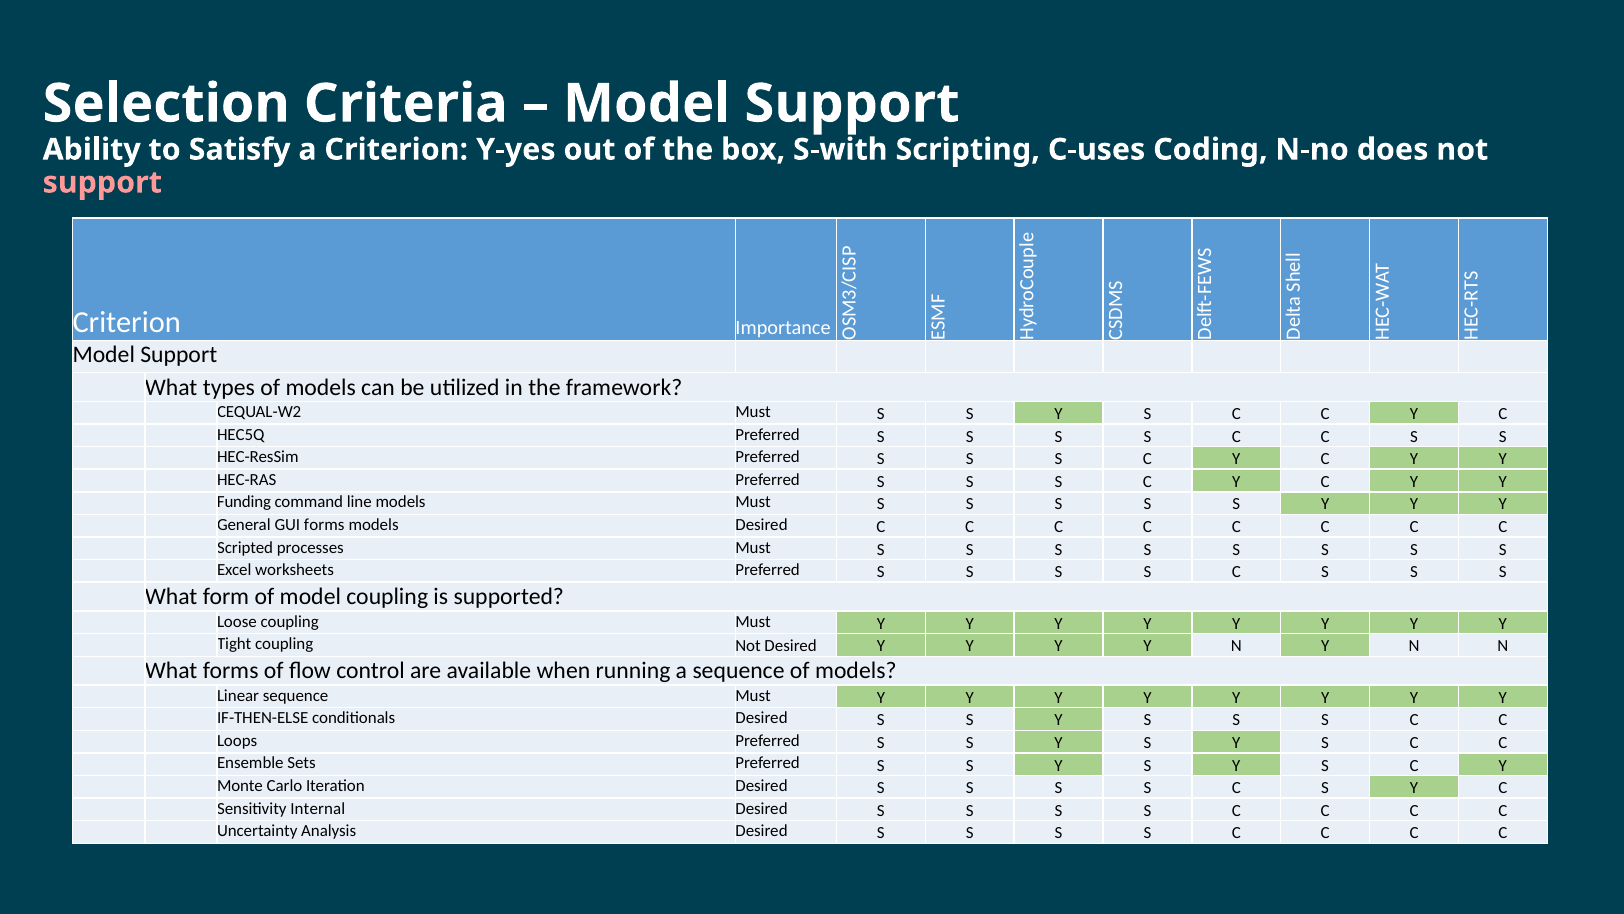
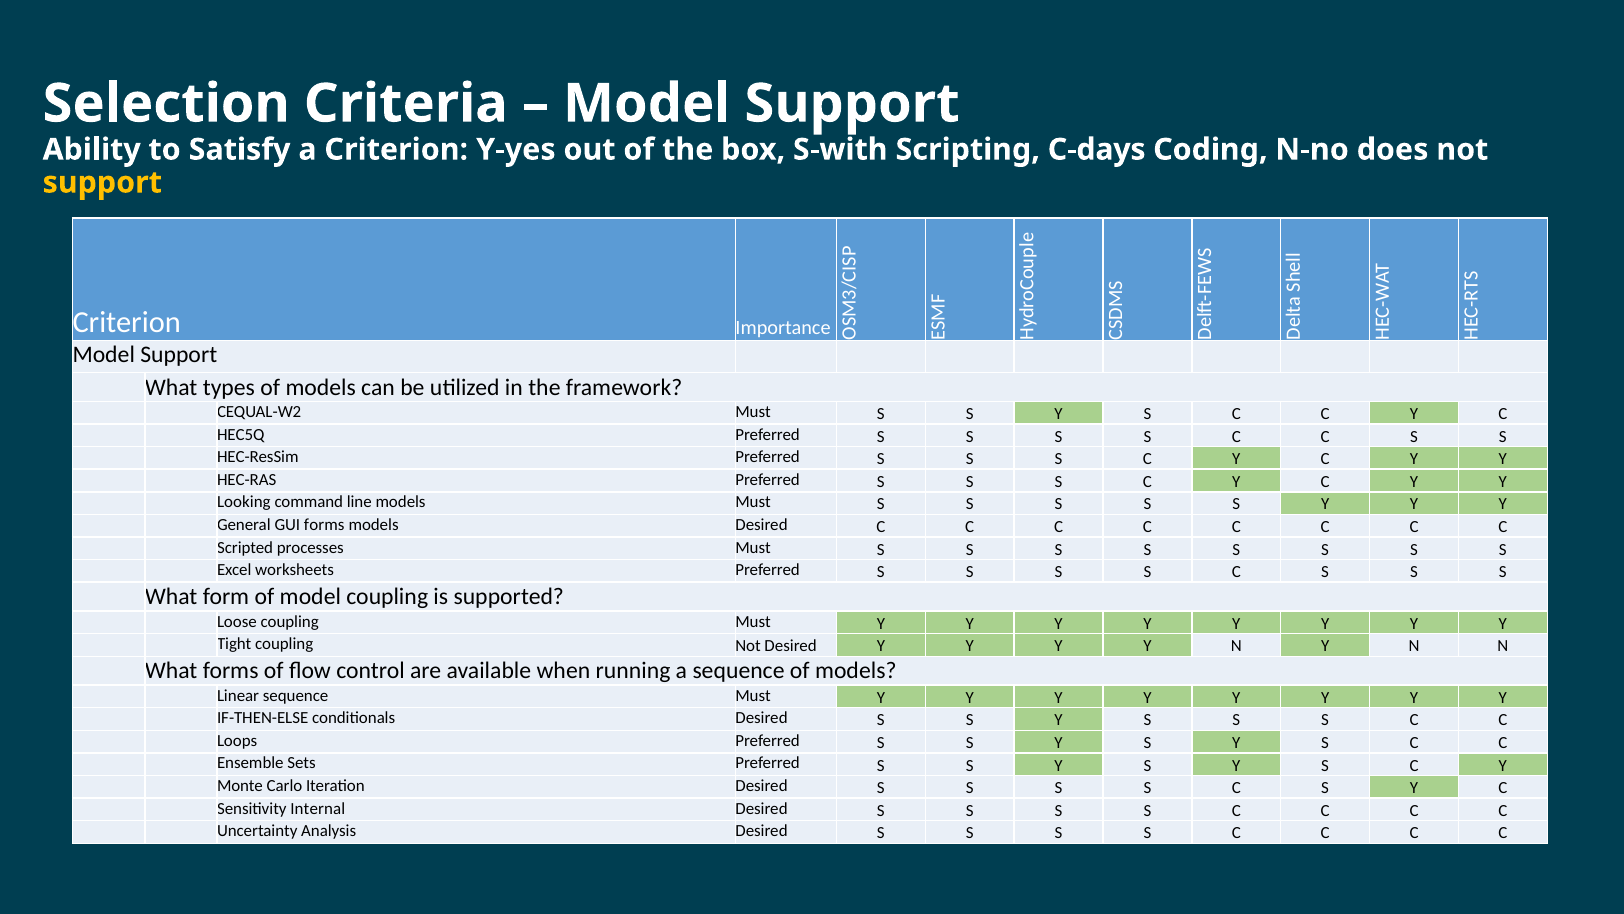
C-uses: C-uses -> C-days
support at (102, 182) colour: pink -> yellow
Funding: Funding -> Looking
